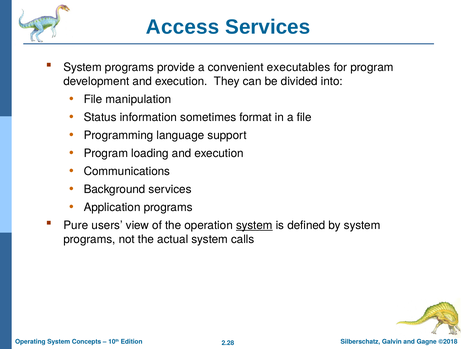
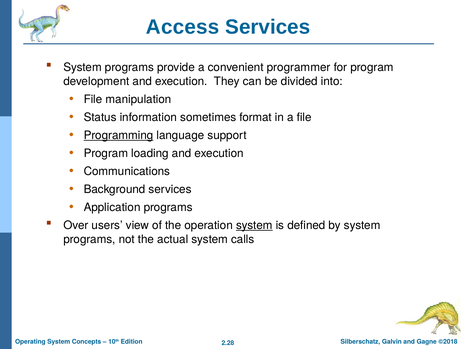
executables: executables -> programmer
Programming underline: none -> present
Pure: Pure -> Over
